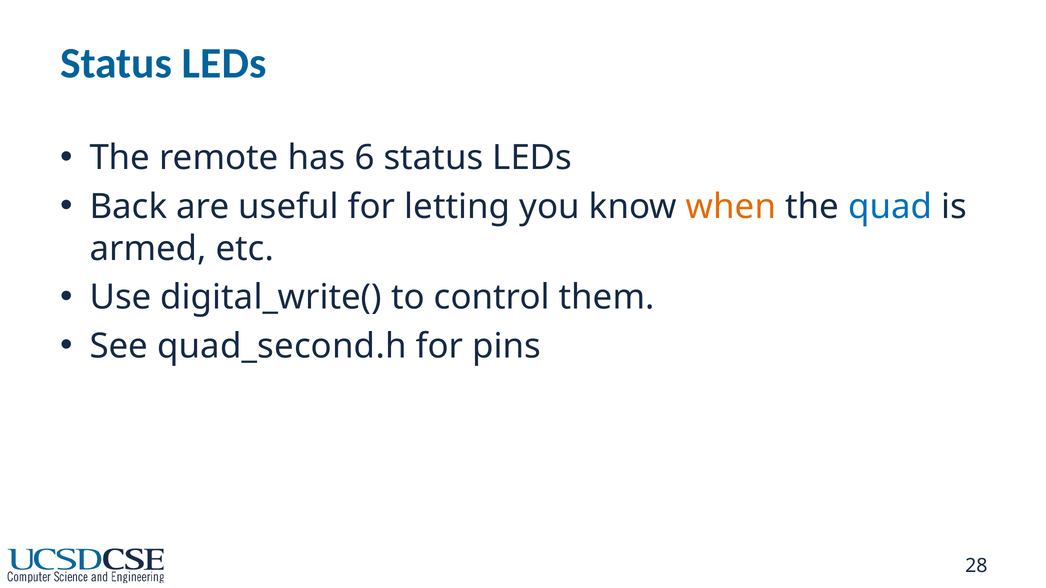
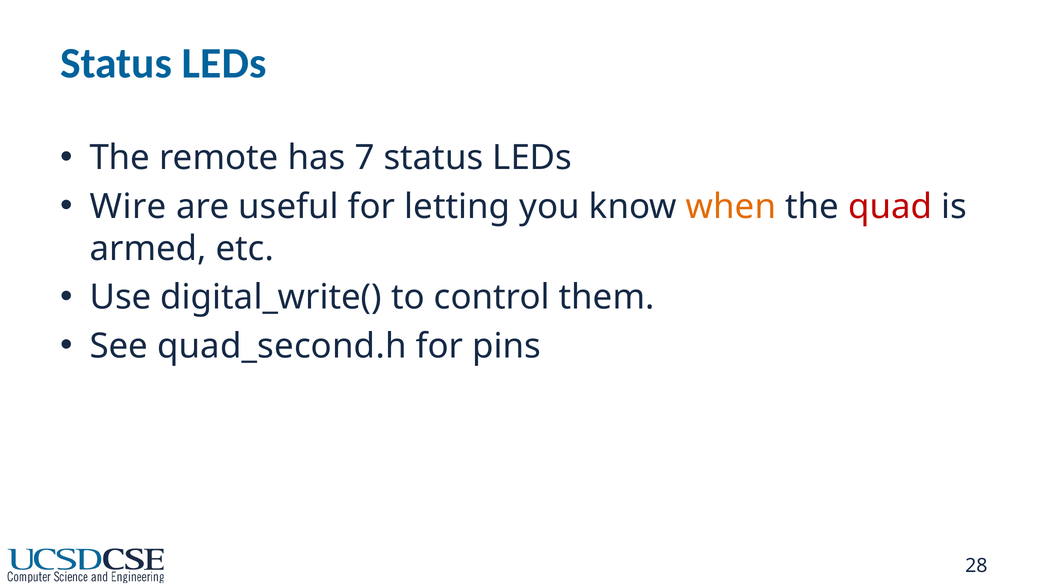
6: 6 -> 7
Back: Back -> Wire
quad colour: blue -> red
